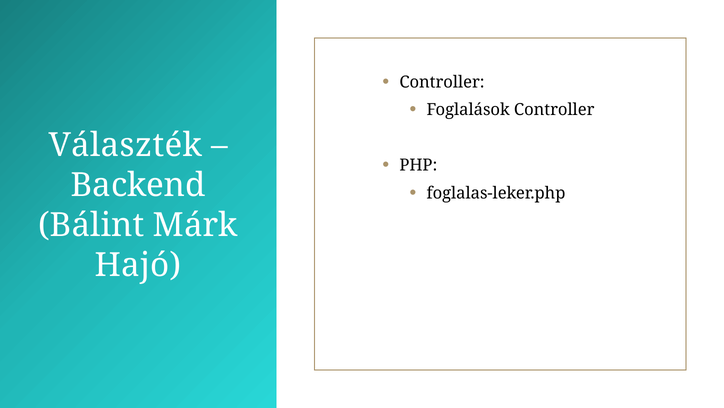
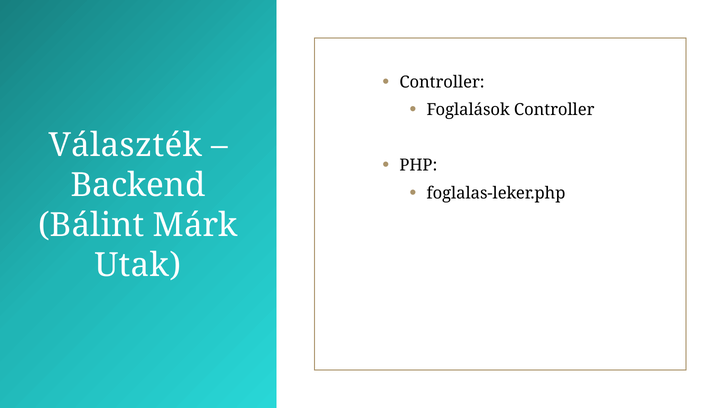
Hajó: Hajó -> Utak
